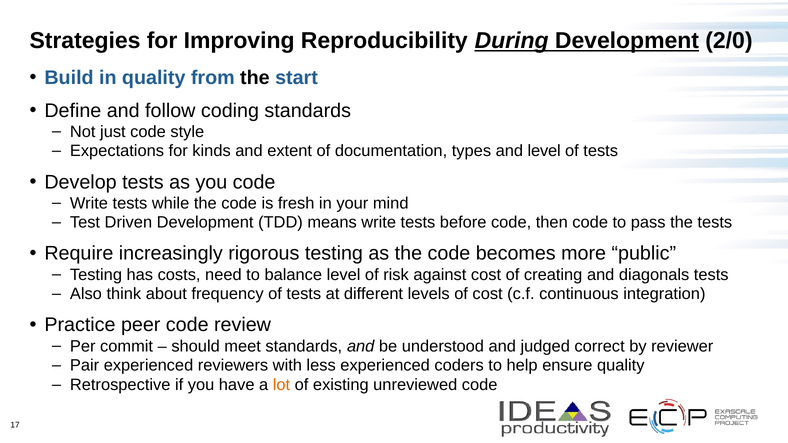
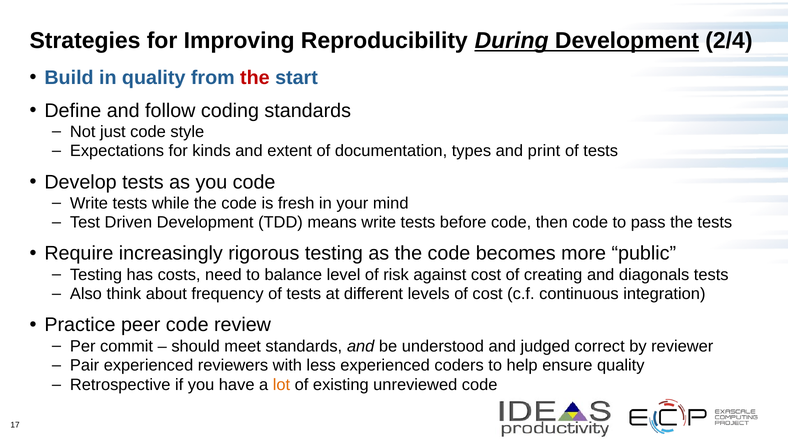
2/0: 2/0 -> 2/4
the at (255, 78) colour: black -> red
and level: level -> print
